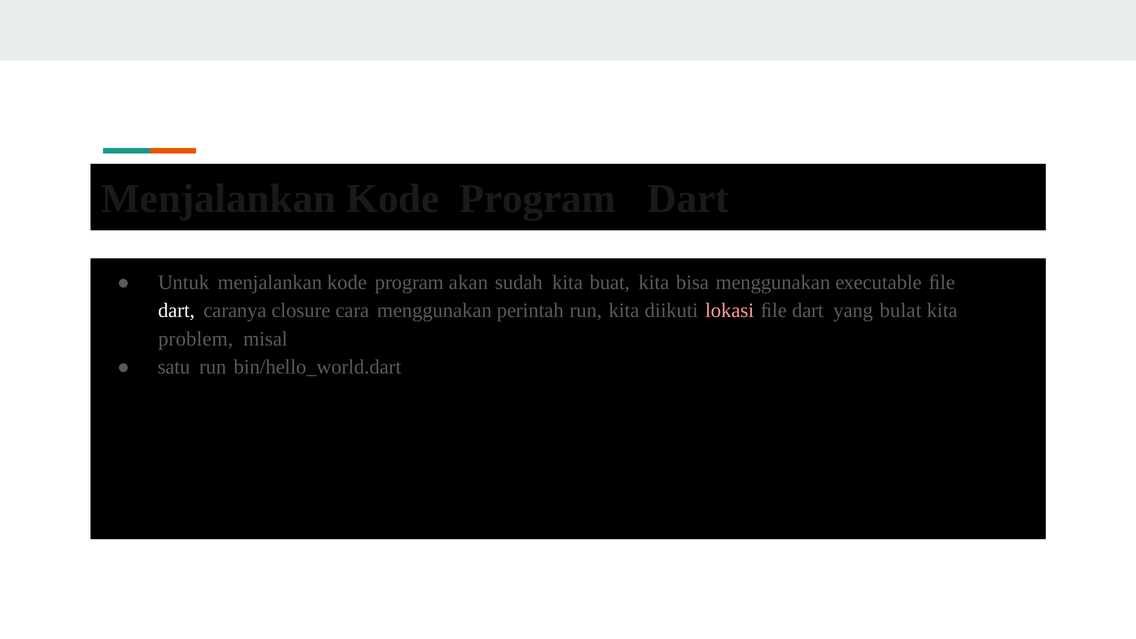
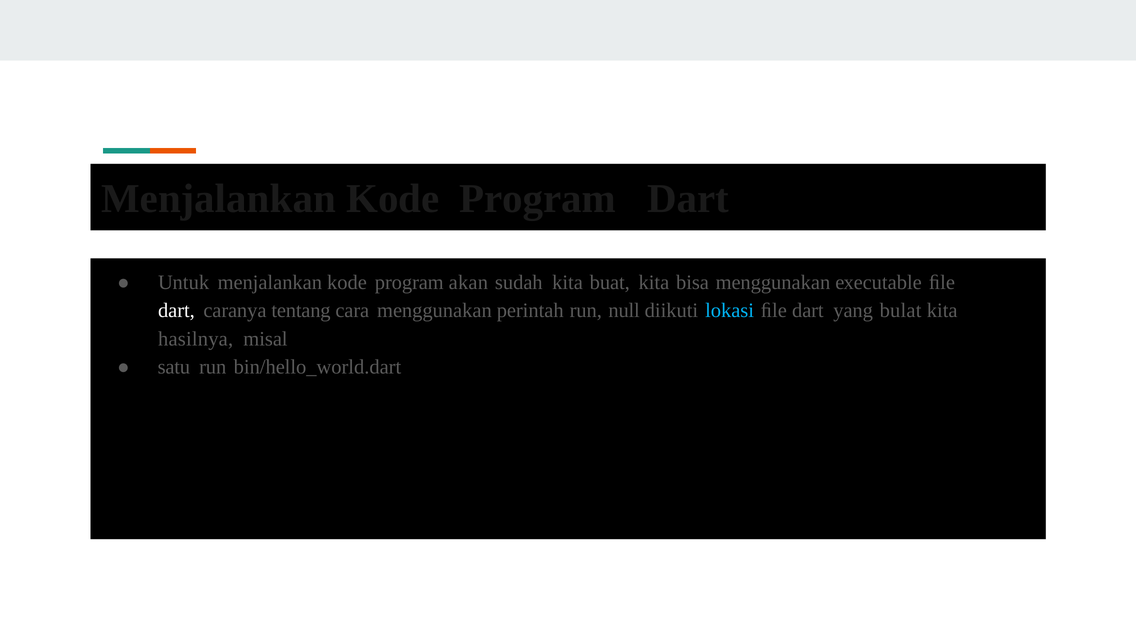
closure: closure -> tentang
run kita: kita -> null
lokasi colour: pink -> light blue
problem: problem -> hasilnya
